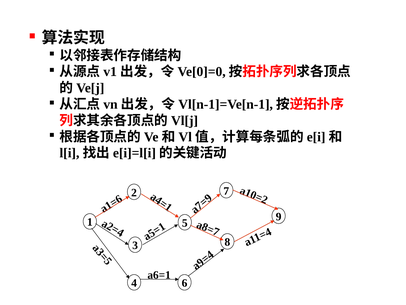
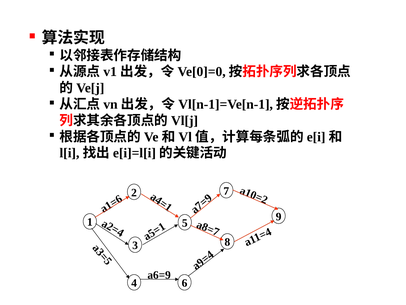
a6=1: a6=1 -> a6=9
